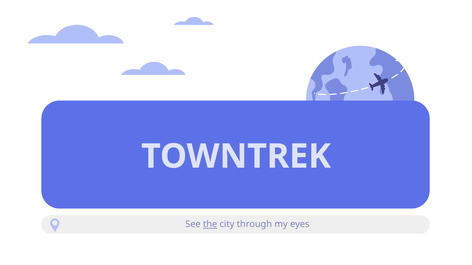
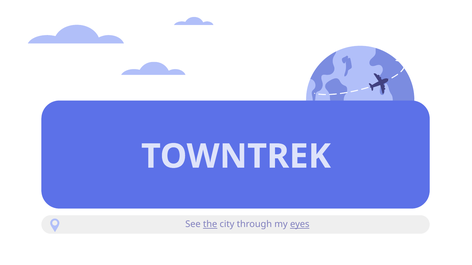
eyes underline: none -> present
